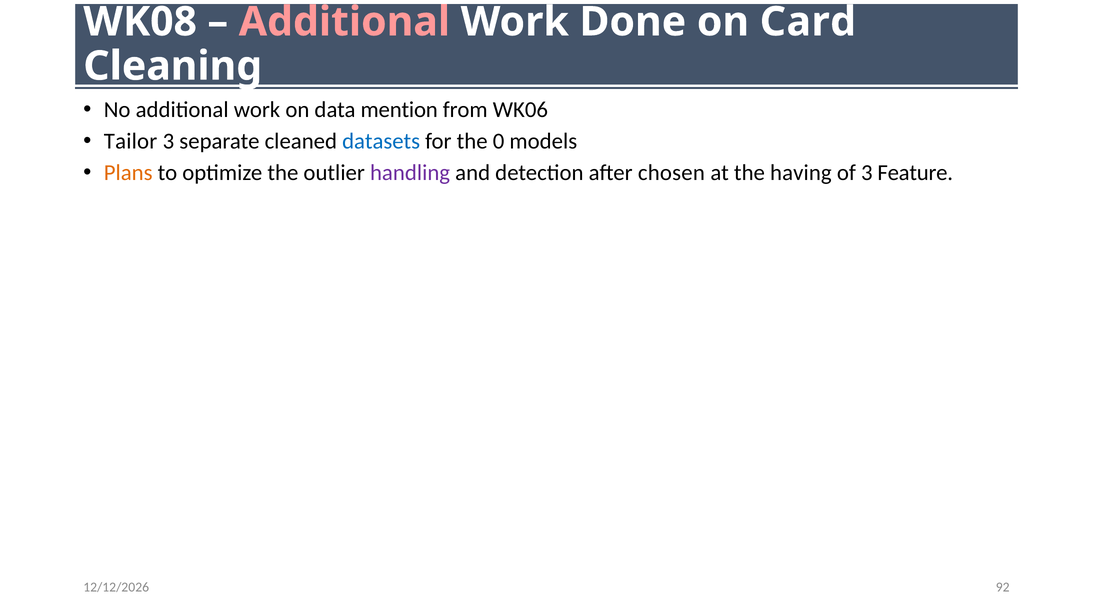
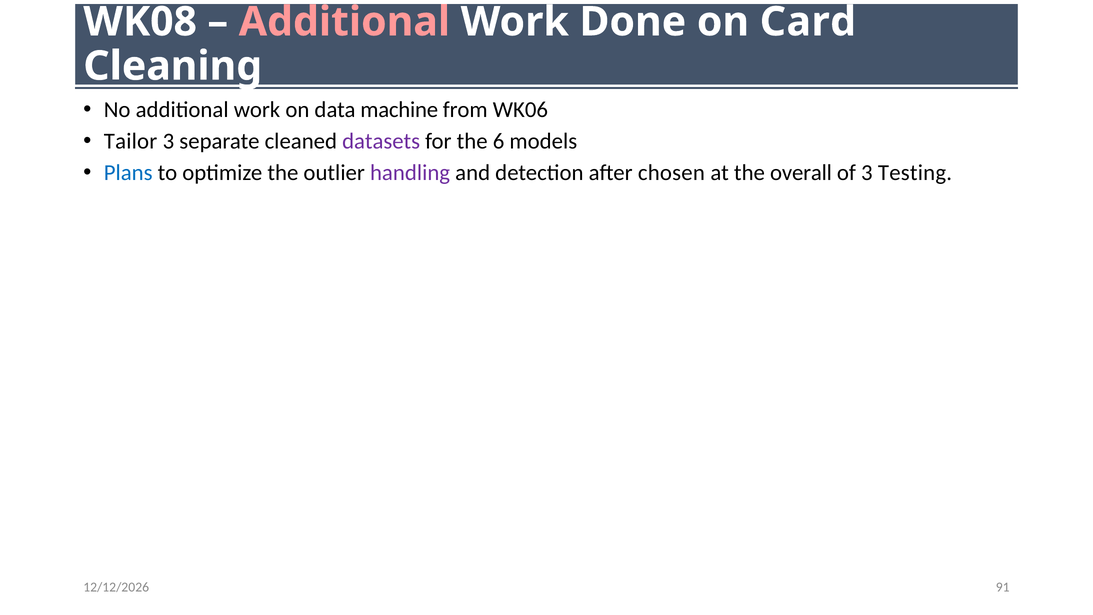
mention: mention -> machine
datasets colour: blue -> purple
0: 0 -> 6
Plans colour: orange -> blue
having: having -> overall
Feature: Feature -> Testing
92: 92 -> 91
